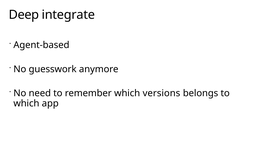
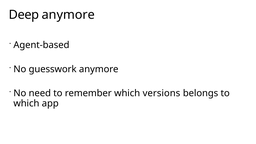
Deep integrate: integrate -> anymore
